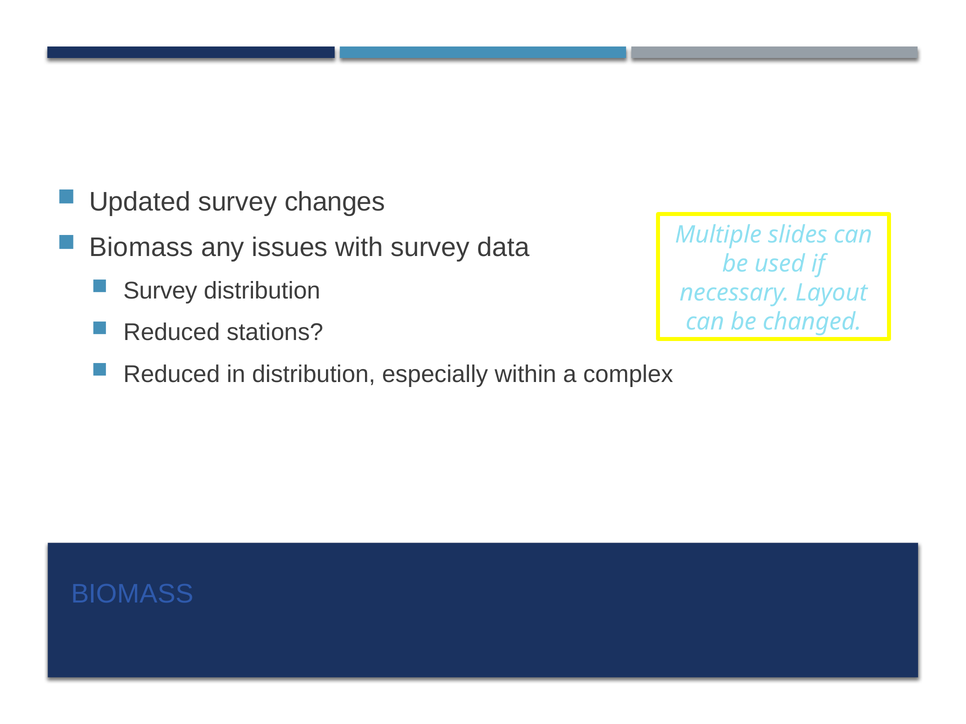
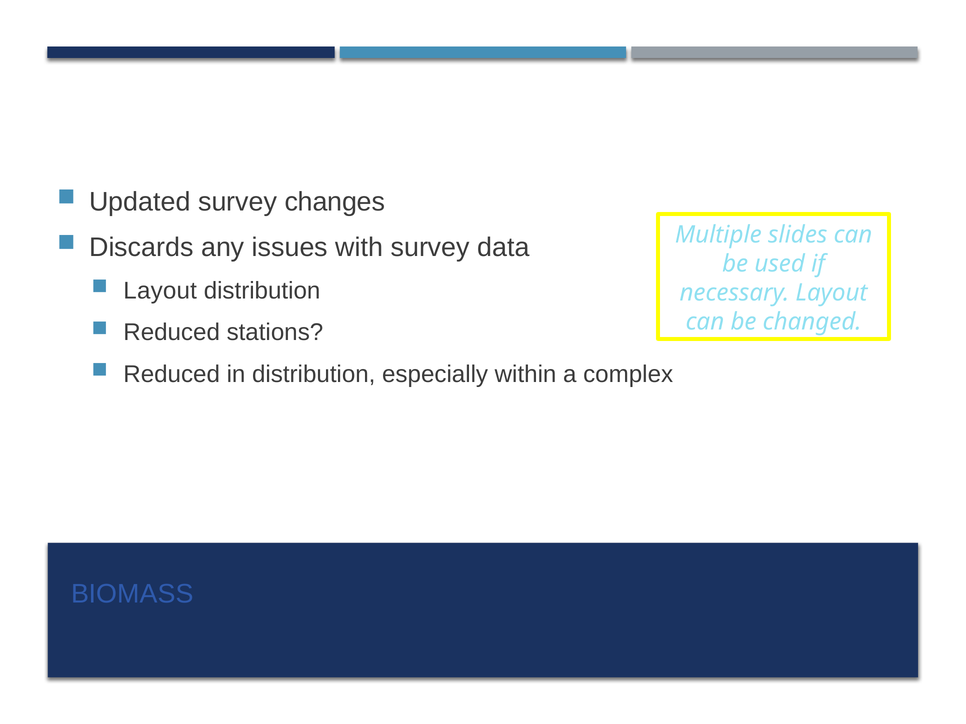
Biomass at (141, 248): Biomass -> Discards
Survey at (160, 291): Survey -> Layout
